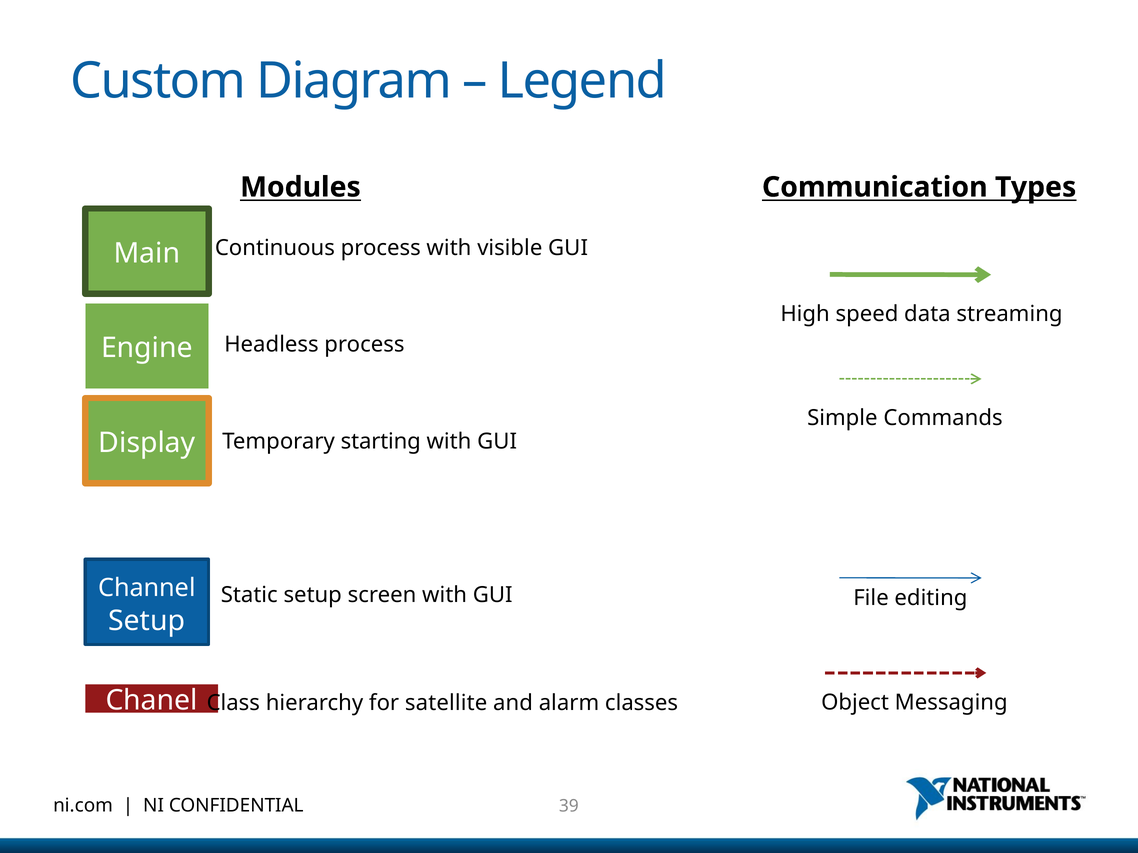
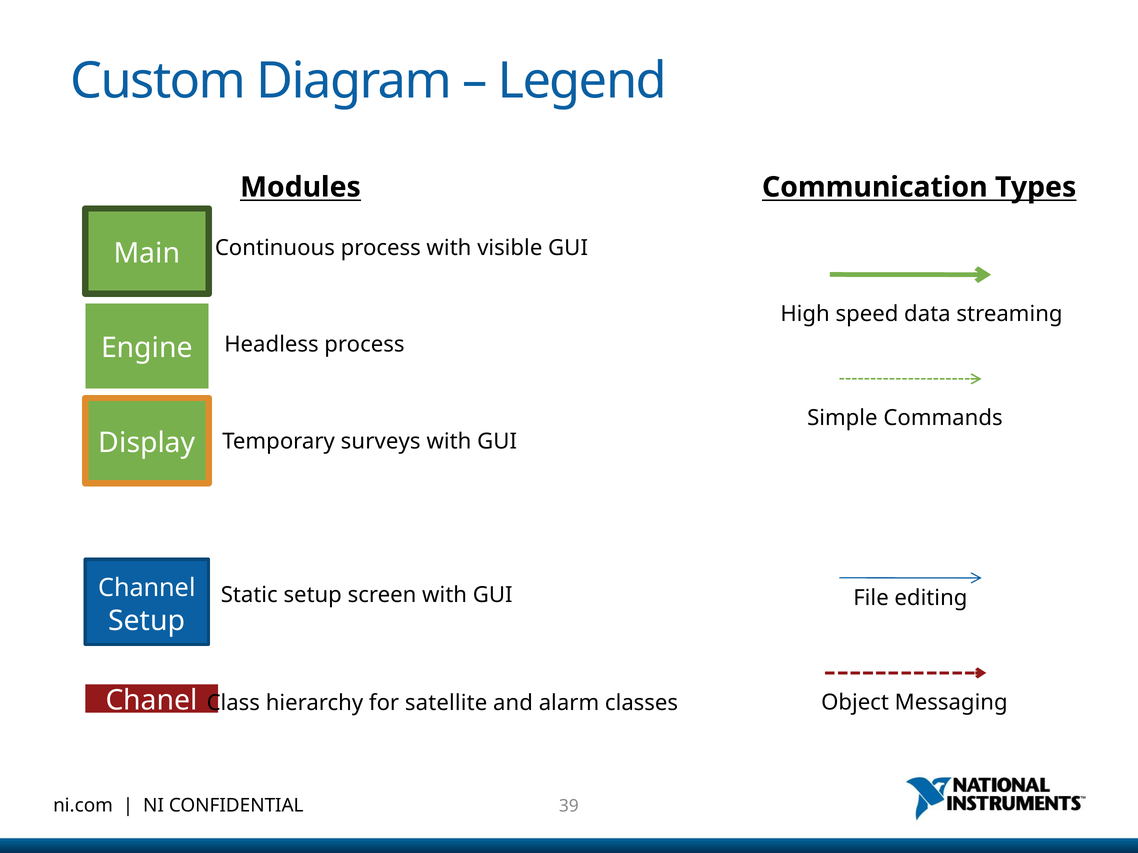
starting: starting -> surveys
